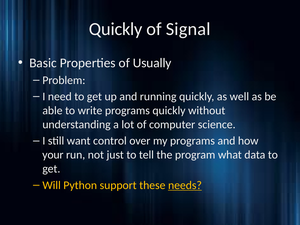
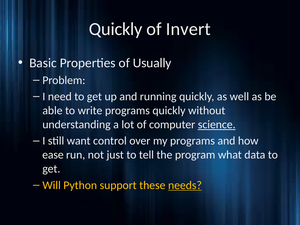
Signal: Signal -> Invert
science underline: none -> present
your: your -> ease
